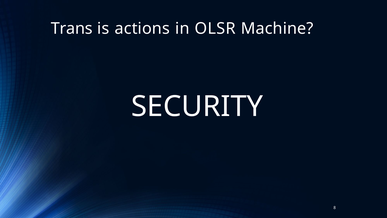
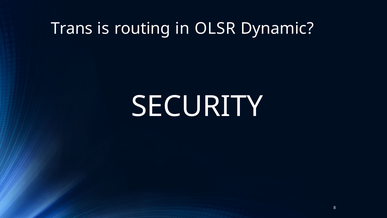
actions: actions -> routing
Machine: Machine -> Dynamic
